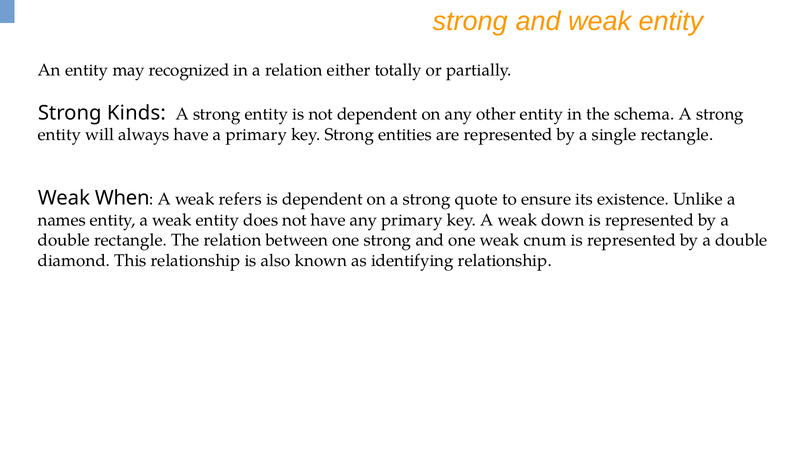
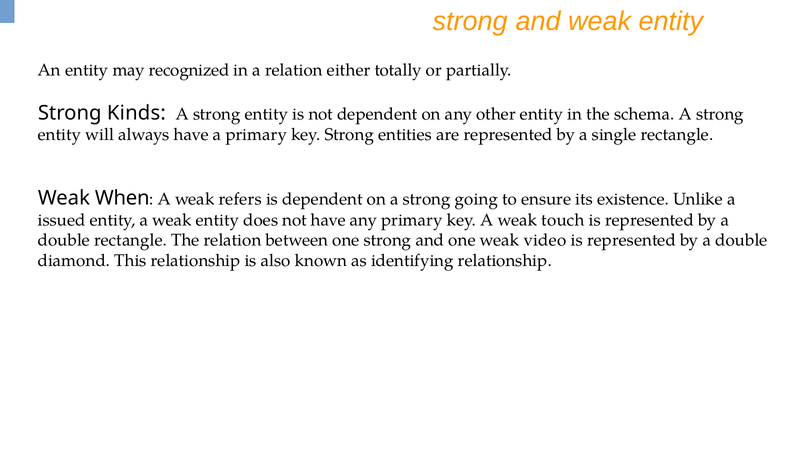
quote: quote -> going
names: names -> issued
down: down -> touch
cnum: cnum -> video
